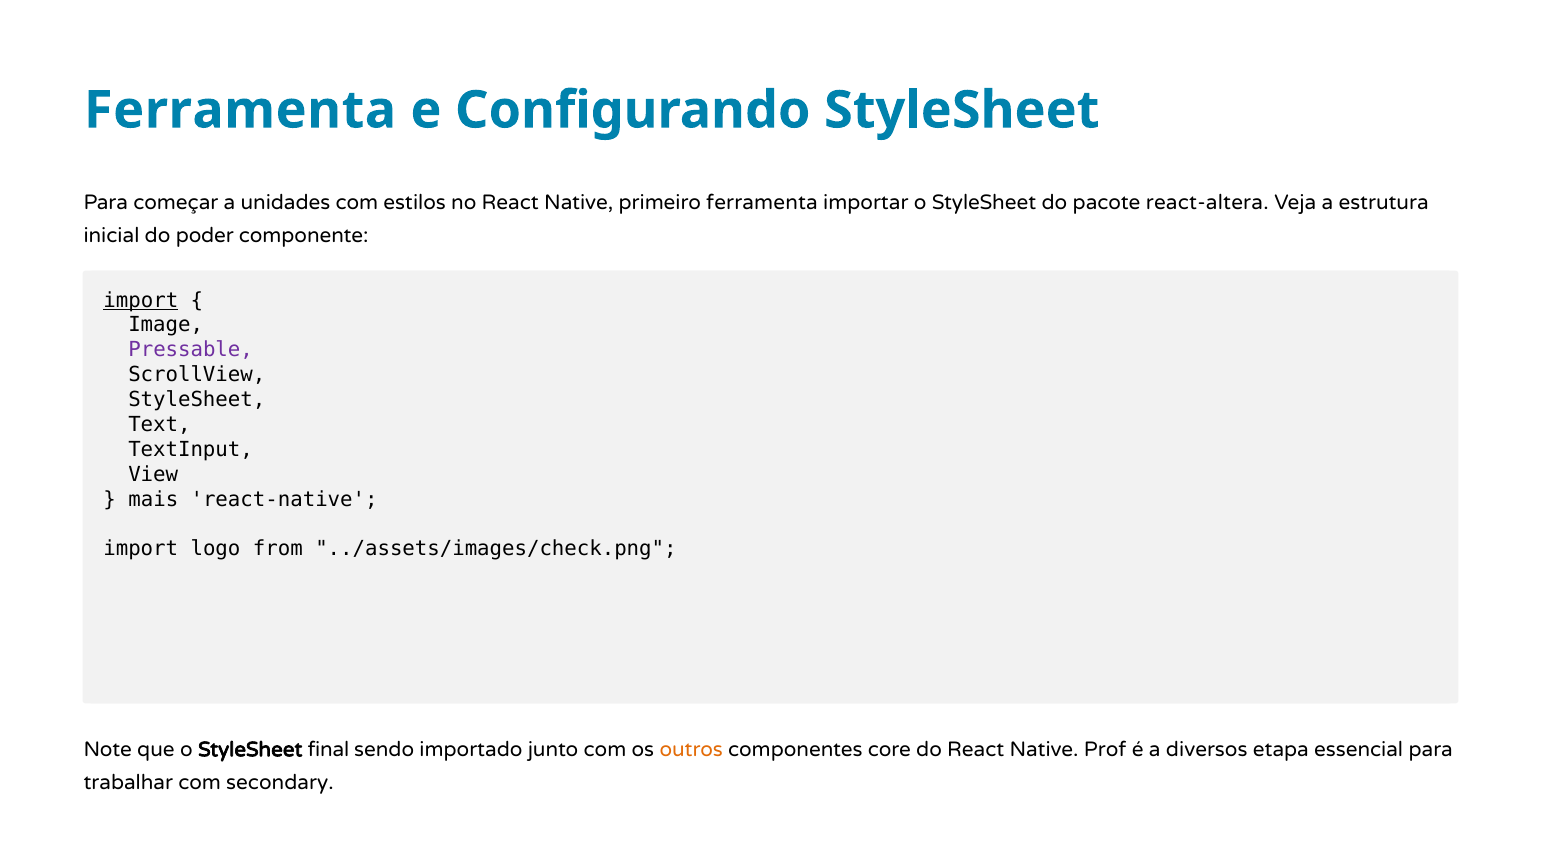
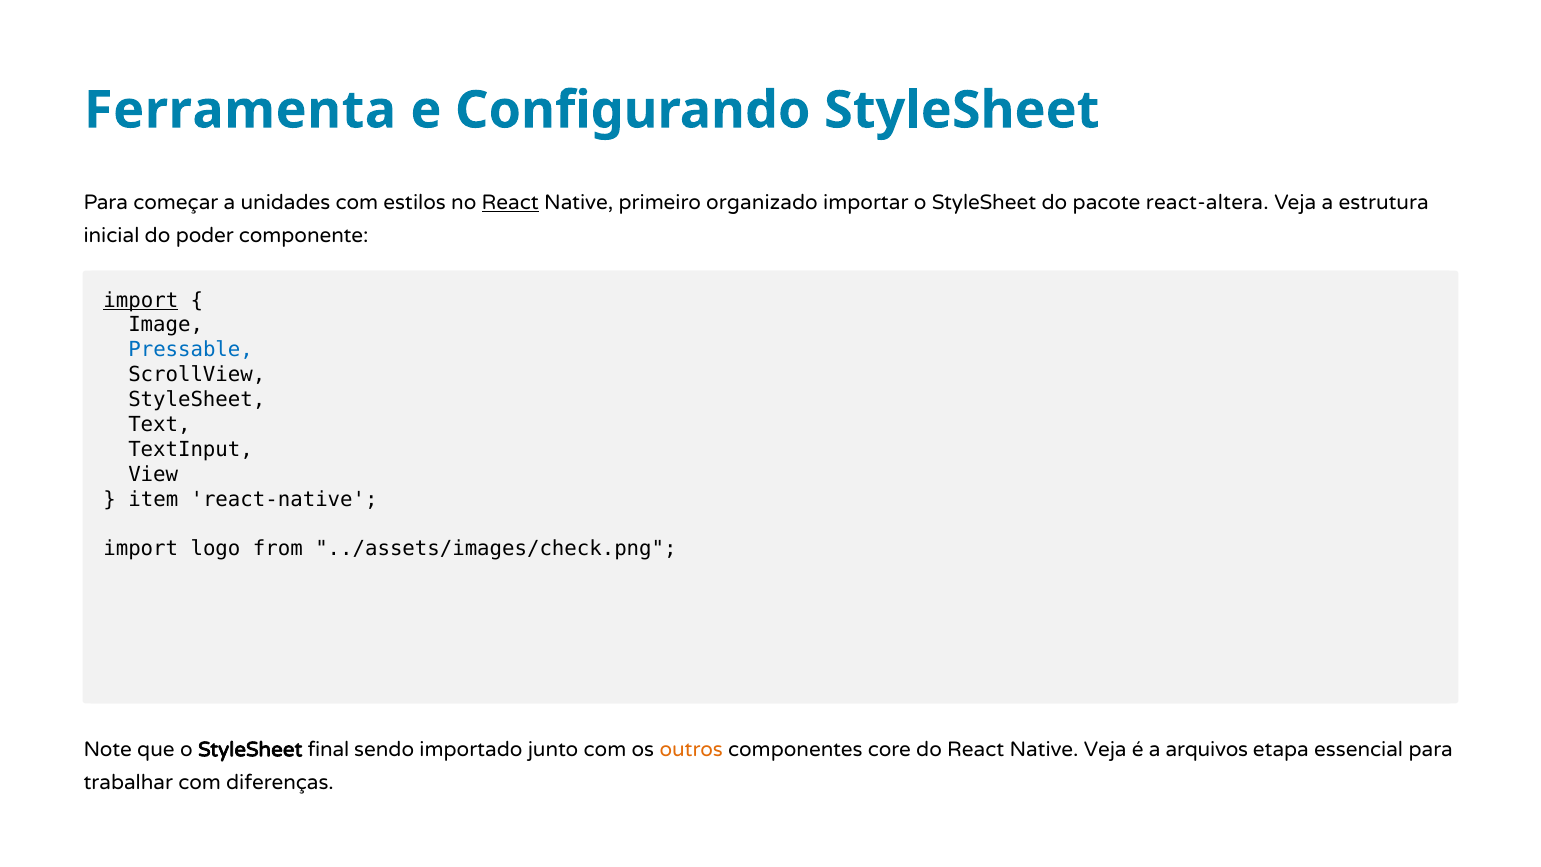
React at (510, 203) underline: none -> present
primeiro ferramenta: ferramenta -> organizado
Pressable colour: purple -> blue
mais: mais -> item
Native Prof: Prof -> Veja
diversos: diversos -> arquivos
secondary: secondary -> diferenças
